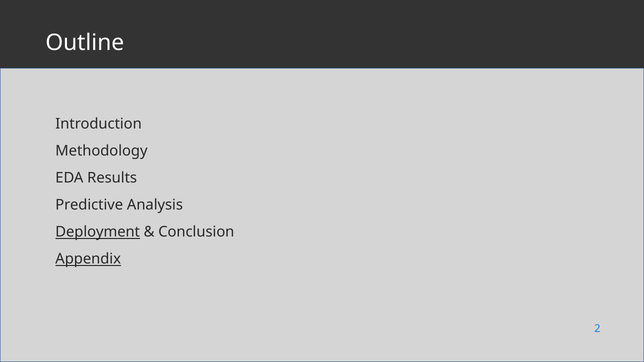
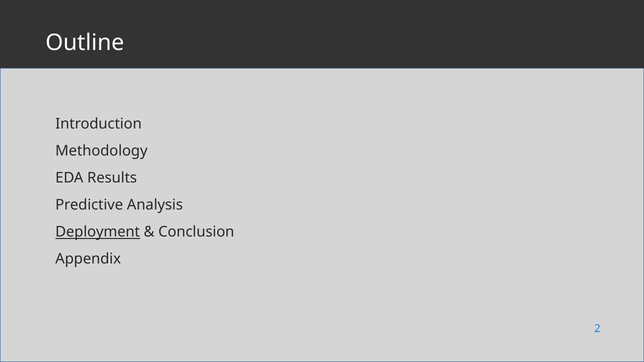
Appendix underline: present -> none
